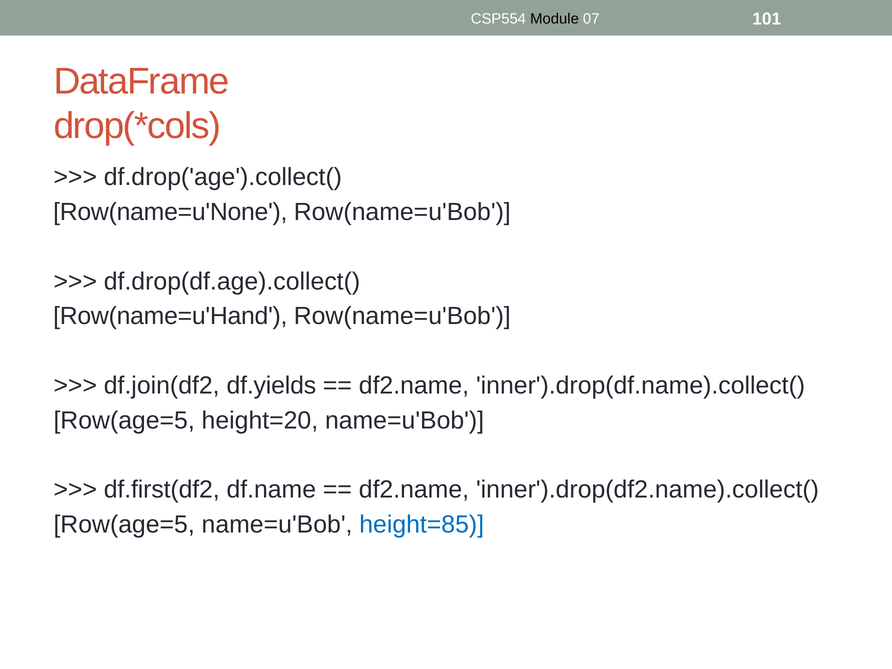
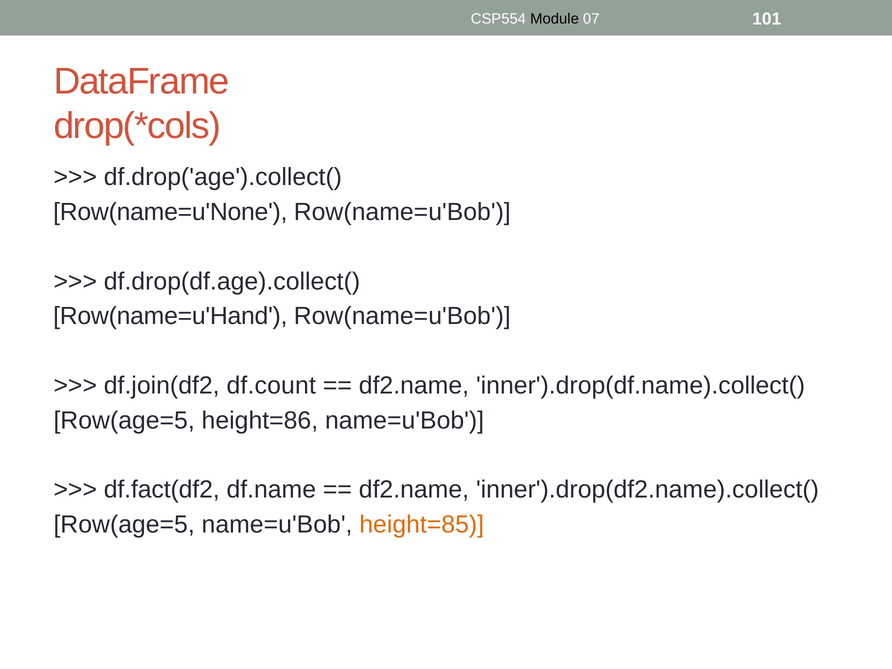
df.yields: df.yields -> df.count
height=20: height=20 -> height=86
df.first(df2: df.first(df2 -> df.fact(df2
height=85 colour: blue -> orange
